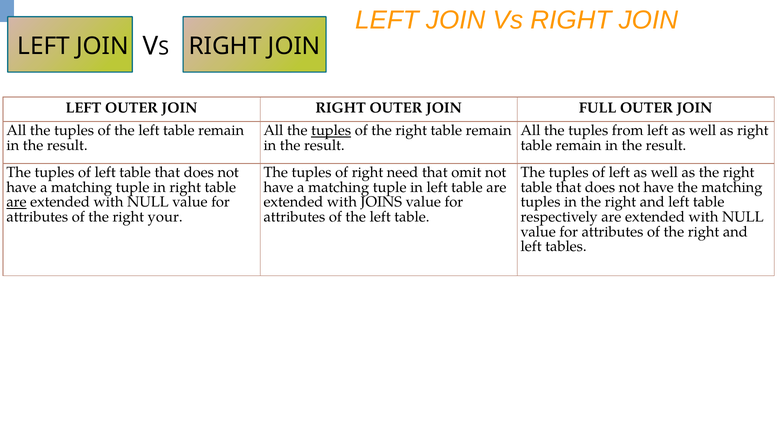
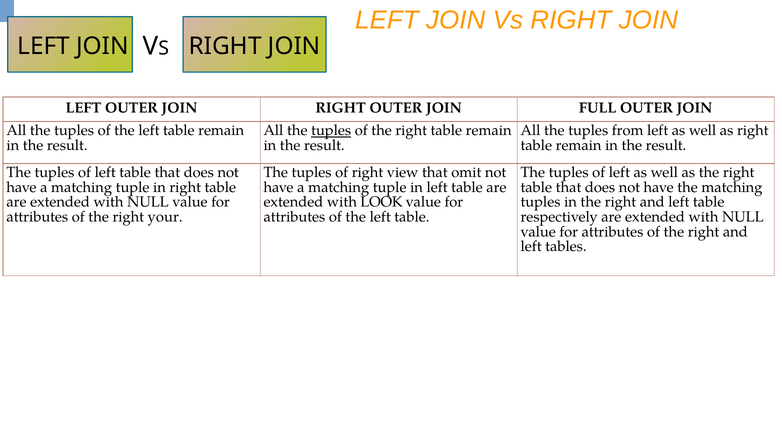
need: need -> view
are at (16, 202) underline: present -> none
JOINS: JOINS -> LOOK
